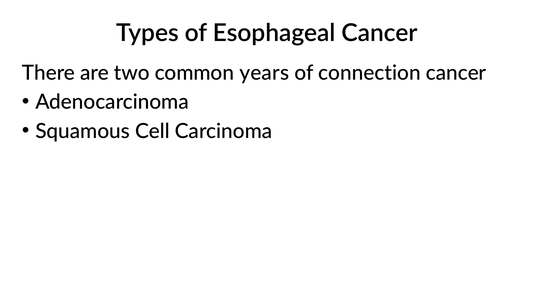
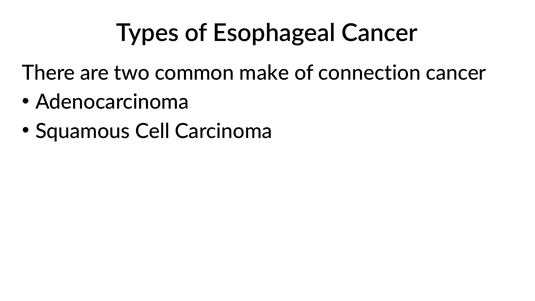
years: years -> make
